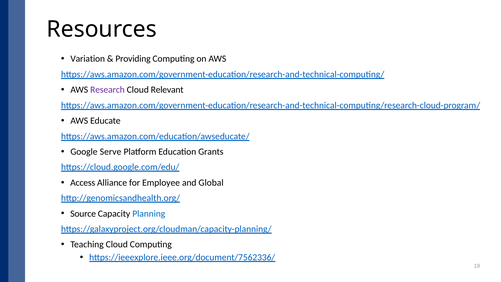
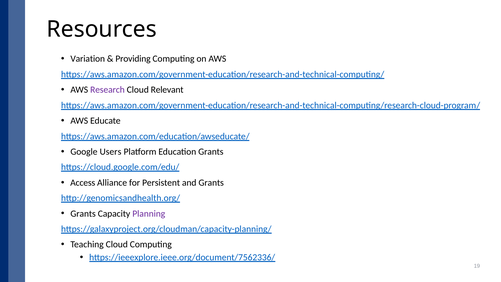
Serve: Serve -> Users
Employee: Employee -> Persistent
and Global: Global -> Grants
Source at (83, 213): Source -> Grants
Planning colour: blue -> purple
